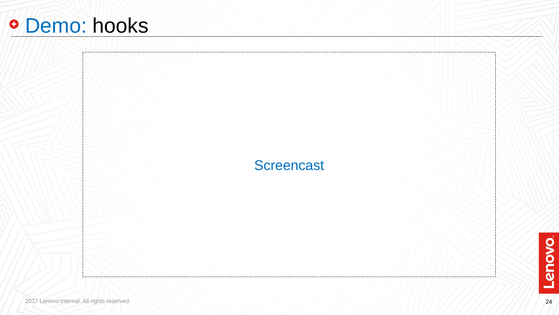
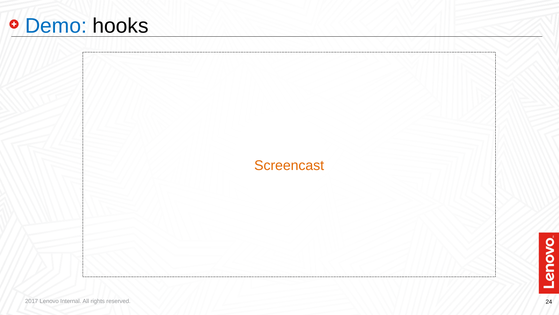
Screencast colour: blue -> orange
